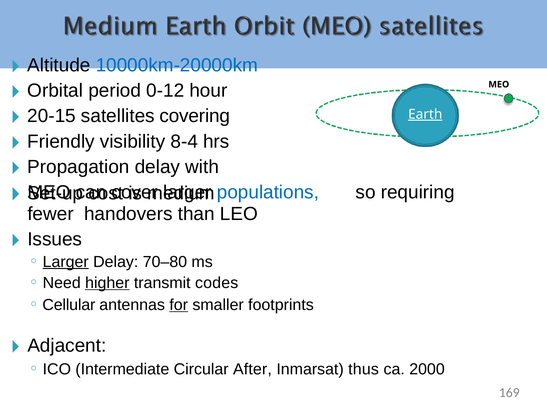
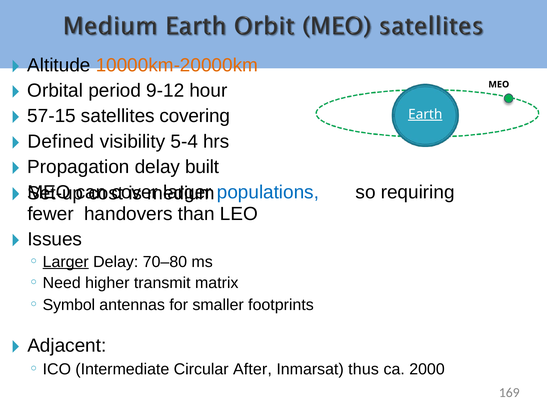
10000km-20000km colour: blue -> orange
0-12: 0-12 -> 9-12
20-15: 20-15 -> 57-15
Friendly: Friendly -> Defined
8-4: 8-4 -> 5-4
with: with -> built
higher underline: present -> none
codes: codes -> matrix
Cellular: Cellular -> Symbol
for underline: present -> none
